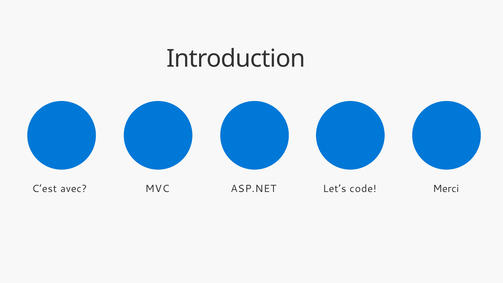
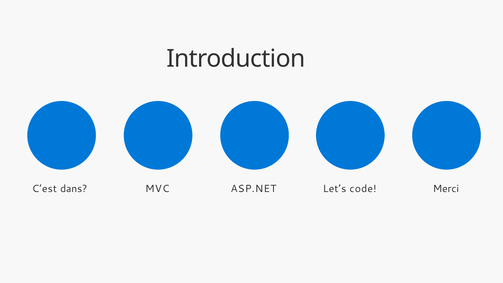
avec: avec -> dans
